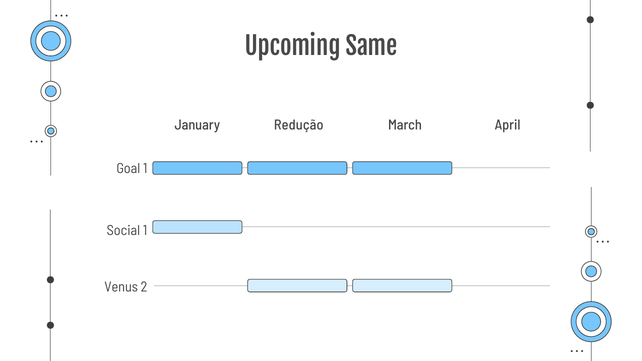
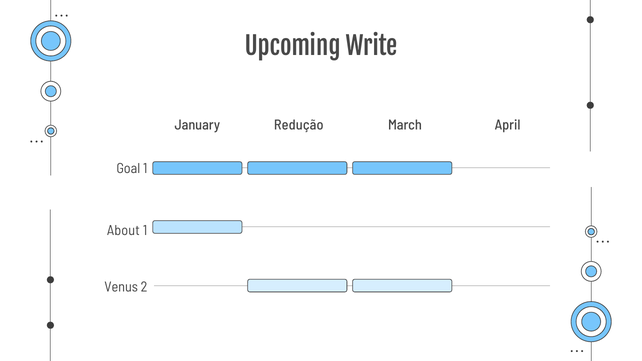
Same: Same -> Write
Social: Social -> About
